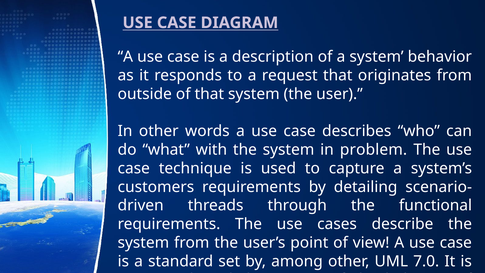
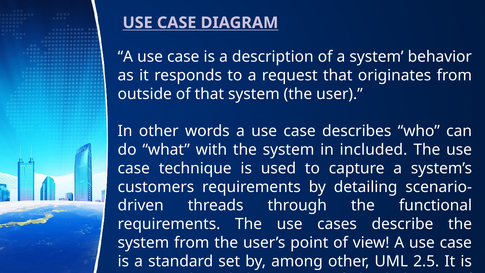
problem: problem -> included
7.0: 7.0 -> 2.5
